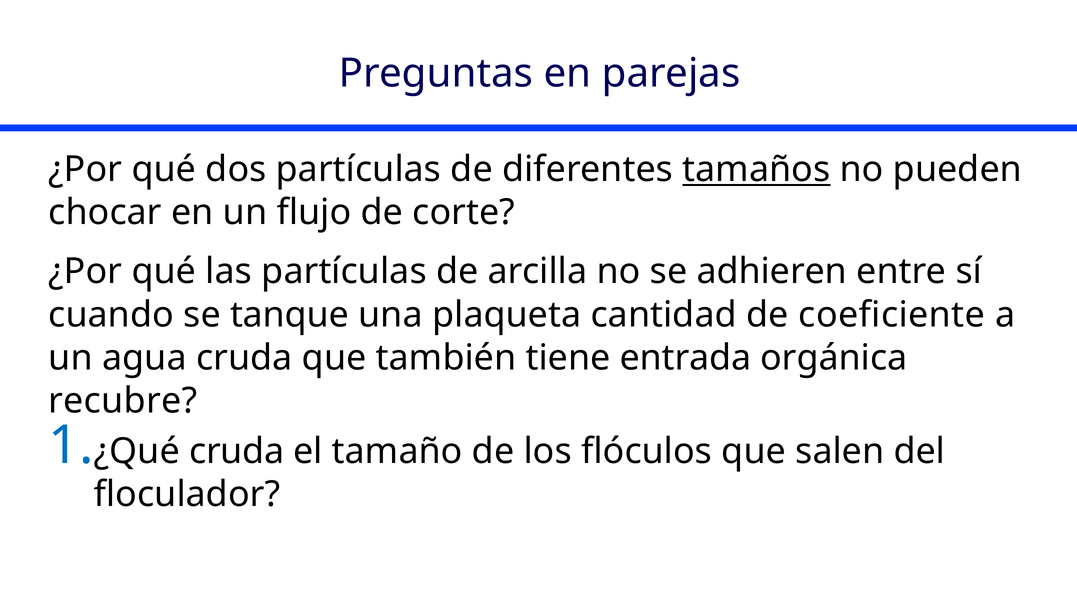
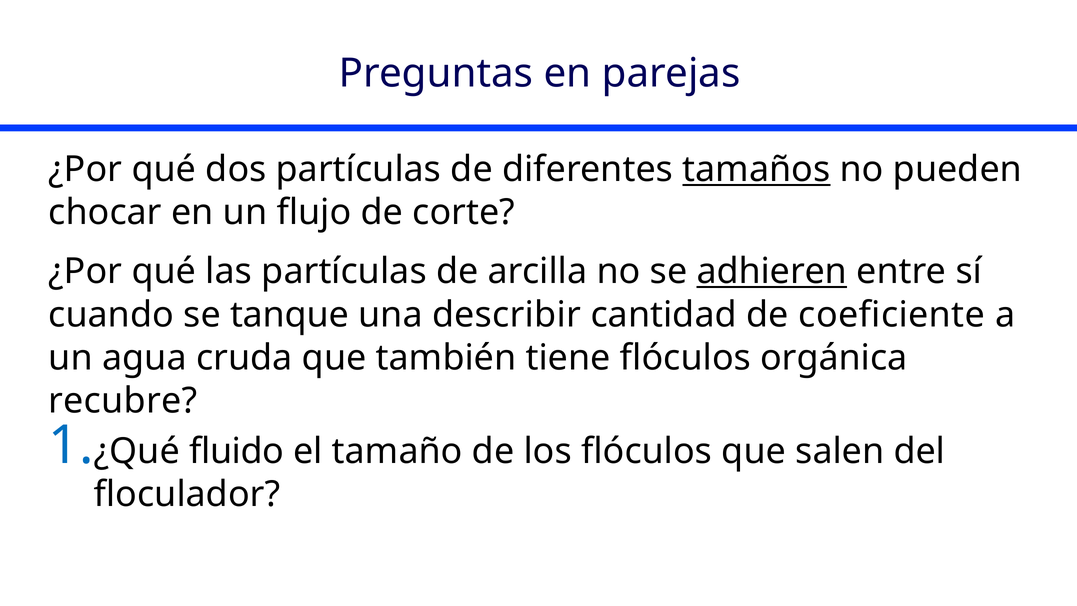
adhieren underline: none -> present
plaqueta: plaqueta -> describir
tiene entrada: entrada -> flóculos
¿Qué cruda: cruda -> fluido
